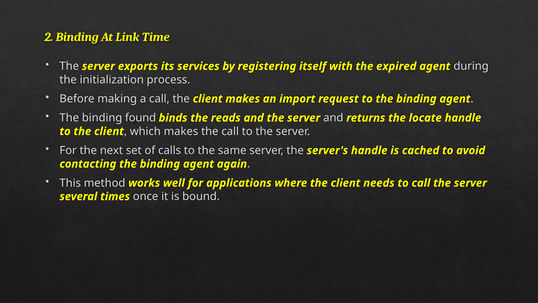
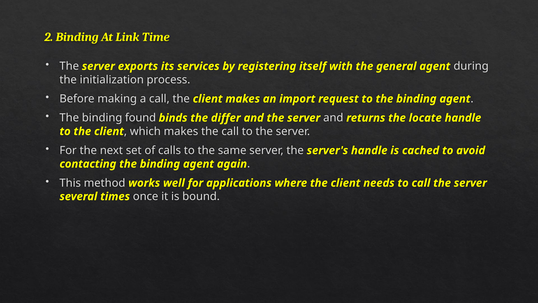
expired: expired -> general
reads: reads -> differ
